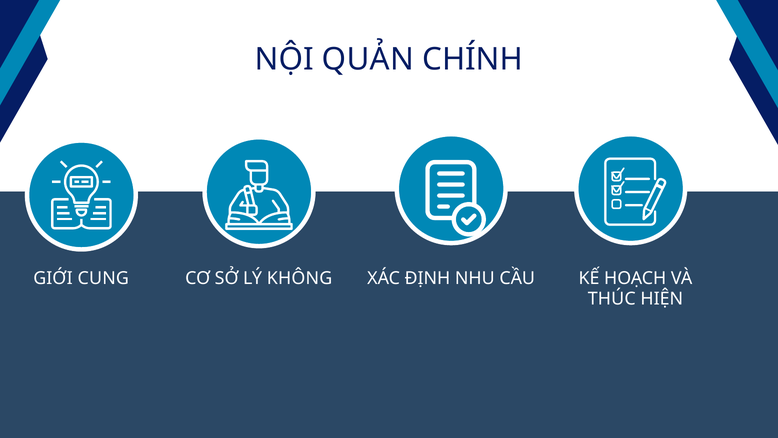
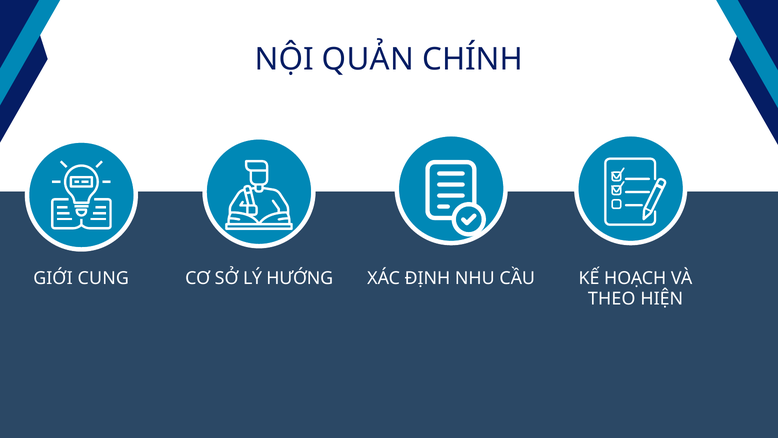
KHÔNG: KHÔNG -> HƯỚNG
THÚC: THÚC -> THEO
